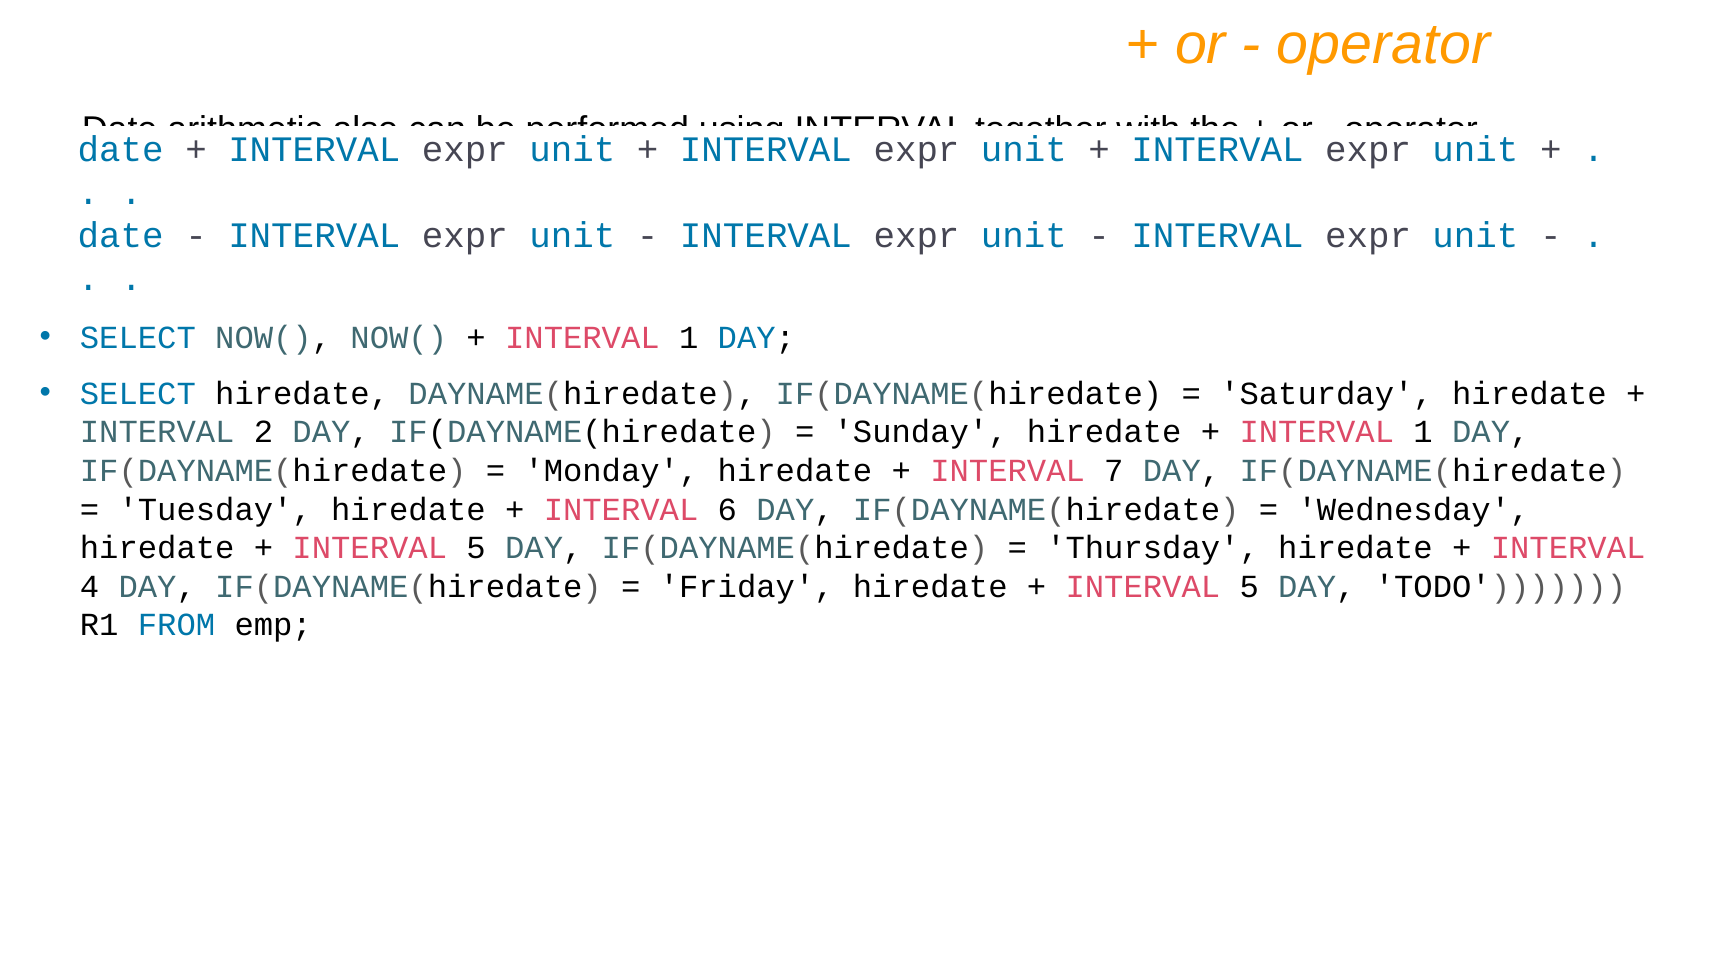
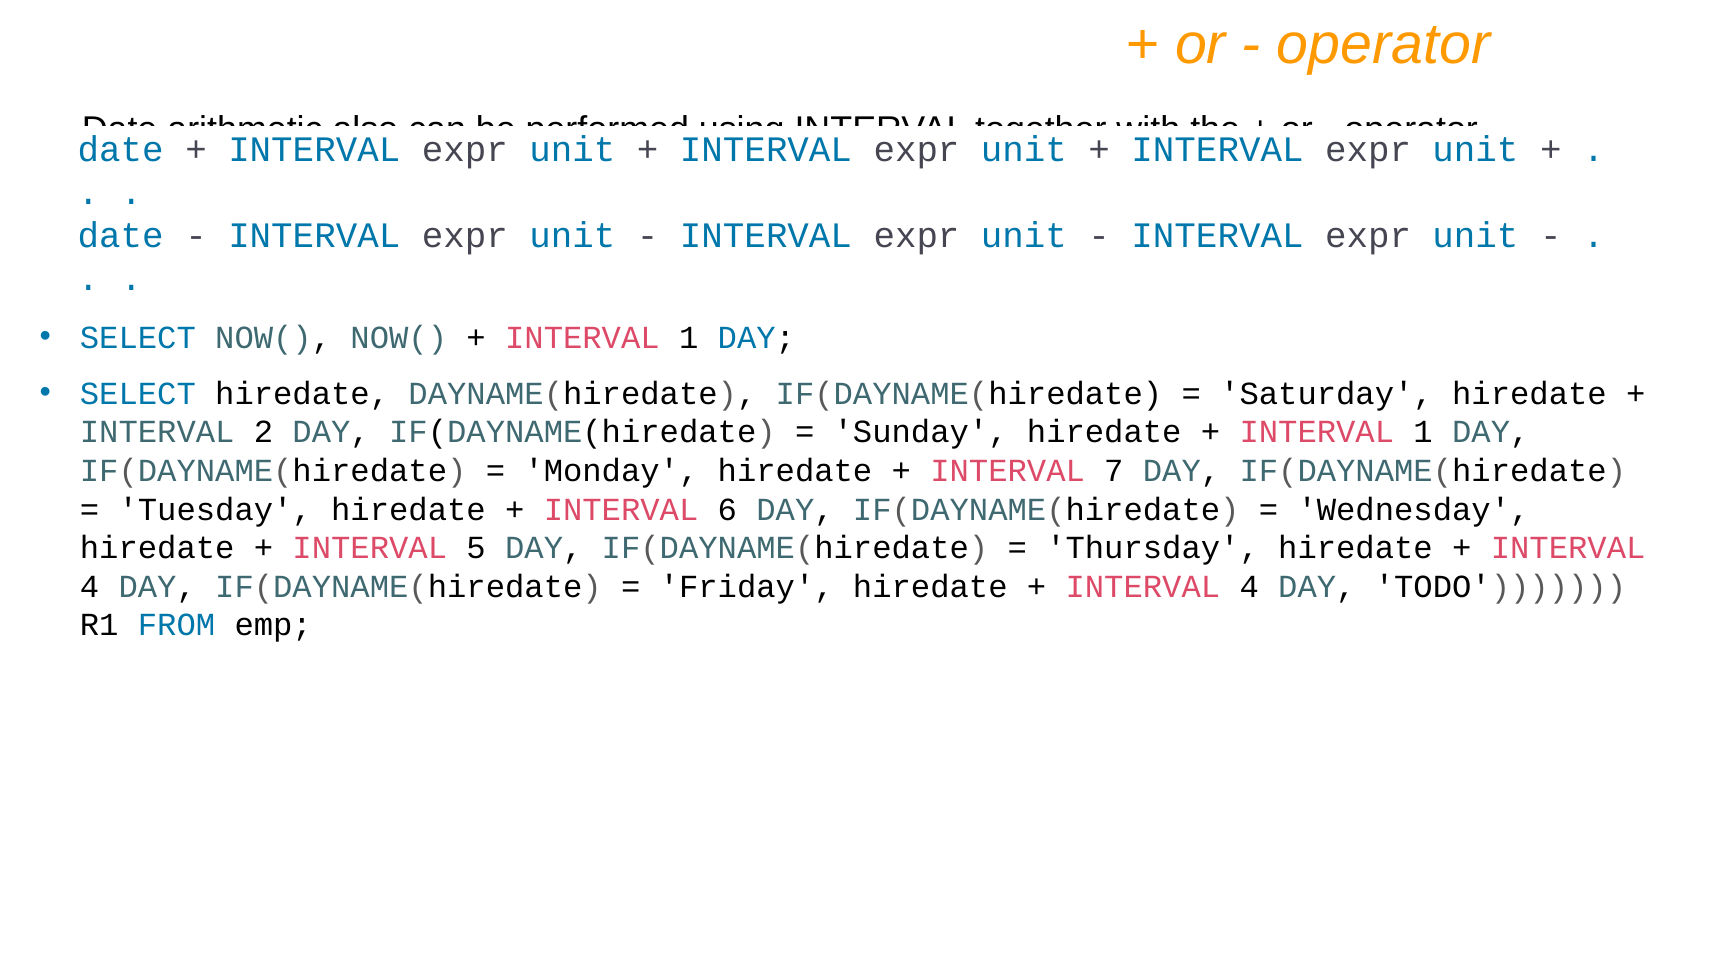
5 at (1249, 587): 5 -> 4
